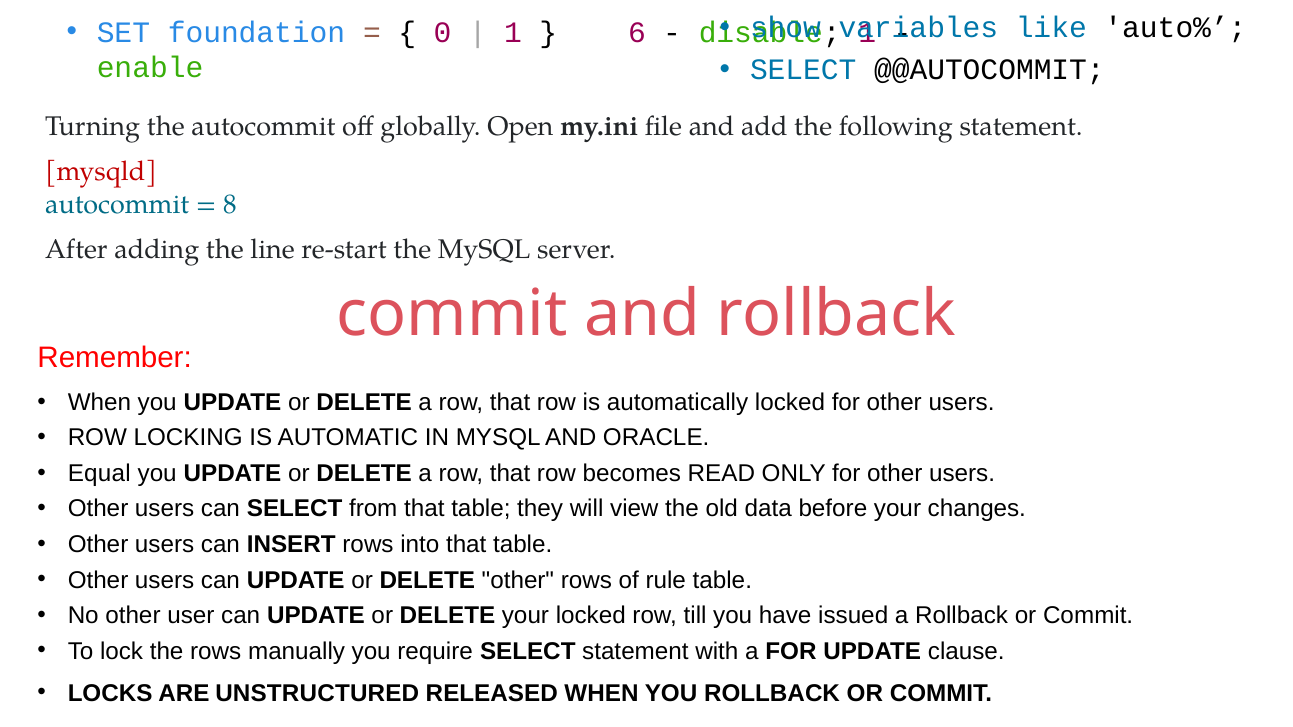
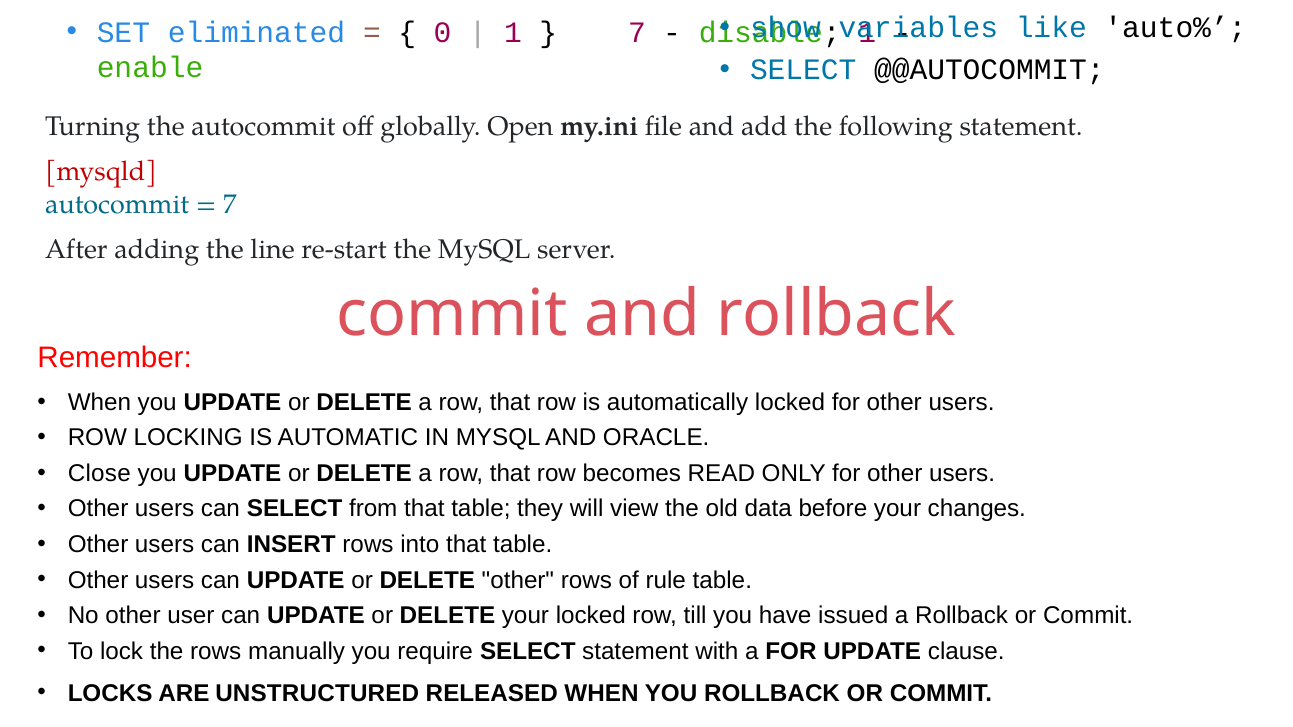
foundation: foundation -> eliminated
6 at (637, 33): 6 -> 7
8 at (230, 204): 8 -> 7
Equal: Equal -> Close
